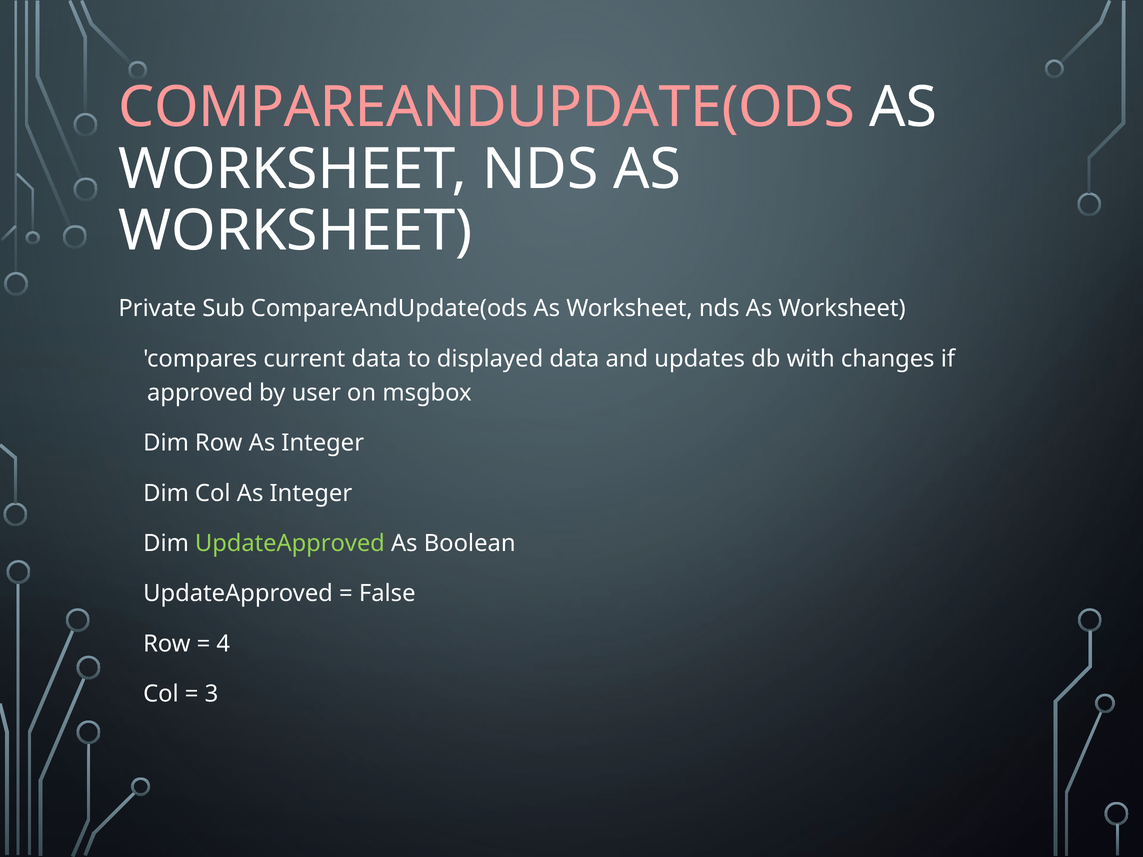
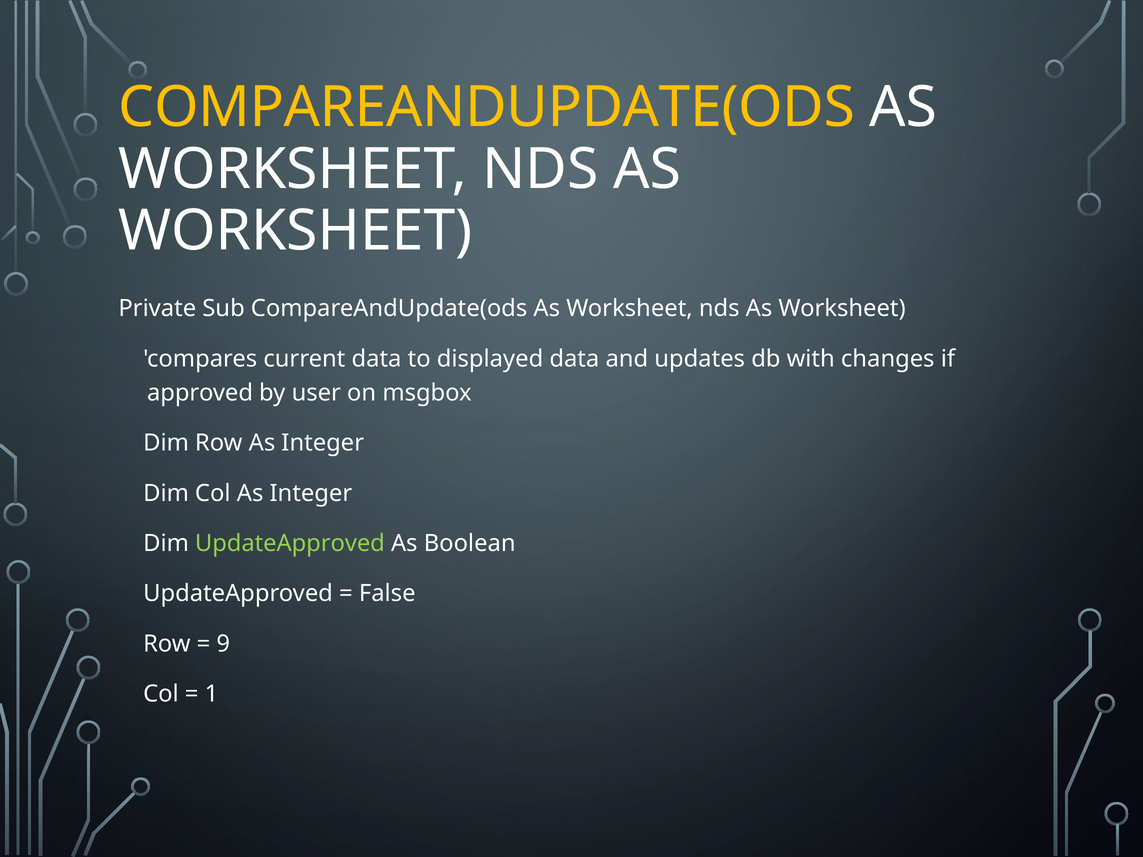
COMPAREANDUPDATE(ODS at (487, 108) colour: pink -> yellow
4: 4 -> 9
3: 3 -> 1
